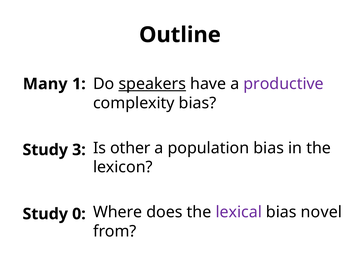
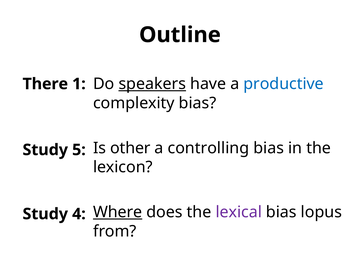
Many: Many -> There
productive colour: purple -> blue
population: population -> controlling
3: 3 -> 5
Where underline: none -> present
novel: novel -> lopus
0: 0 -> 4
